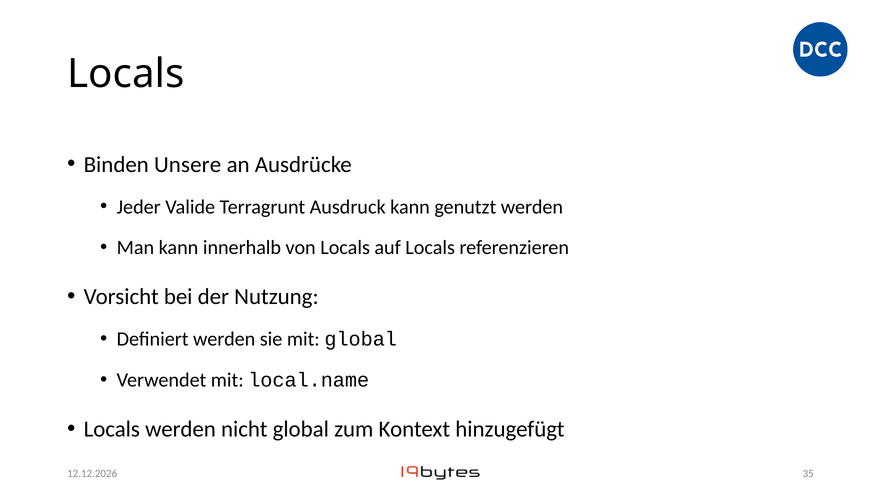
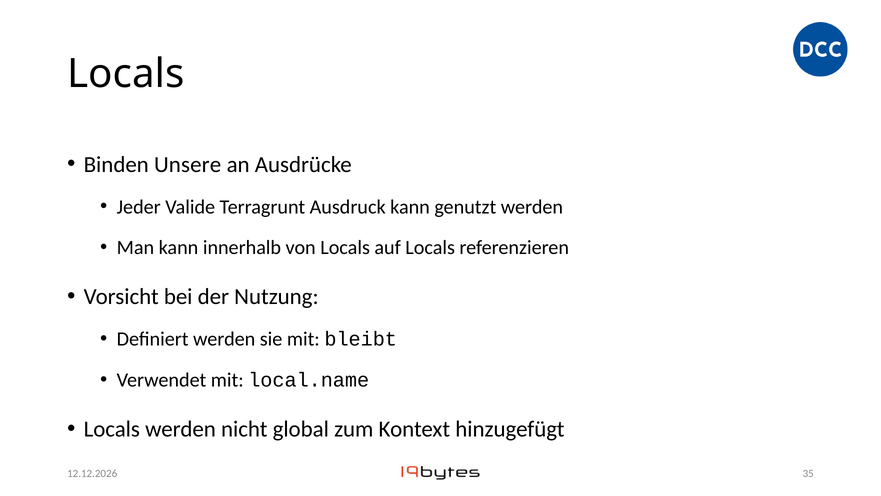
mit global: global -> bleibt
